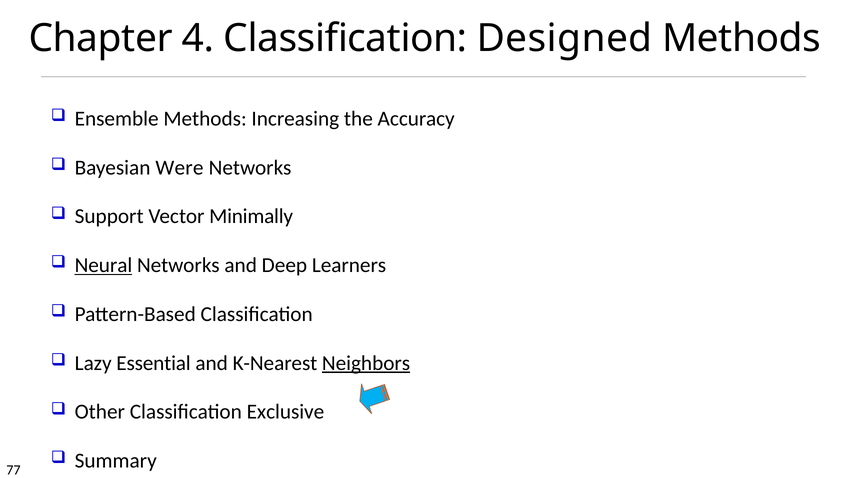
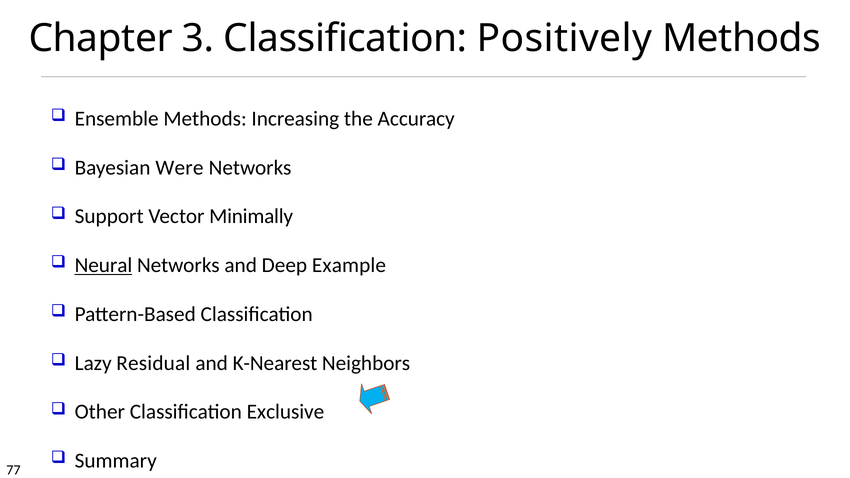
4: 4 -> 3
Designed: Designed -> Positively
Learners: Learners -> Example
Essential: Essential -> Residual
Neighbors underline: present -> none
